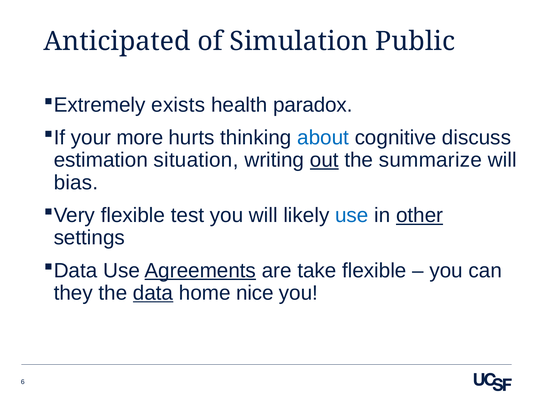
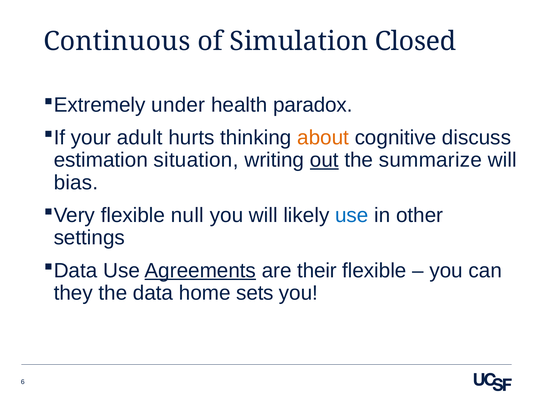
Anticipated: Anticipated -> Continuous
Public: Public -> Closed
exists: exists -> under
more: more -> adult
about colour: blue -> orange
test: test -> null
other underline: present -> none
take: take -> their
data underline: present -> none
nice: nice -> sets
